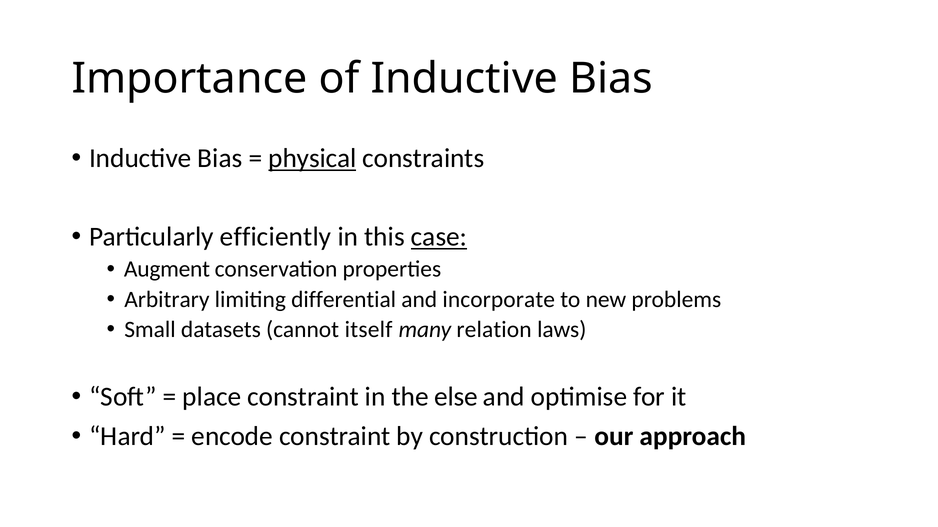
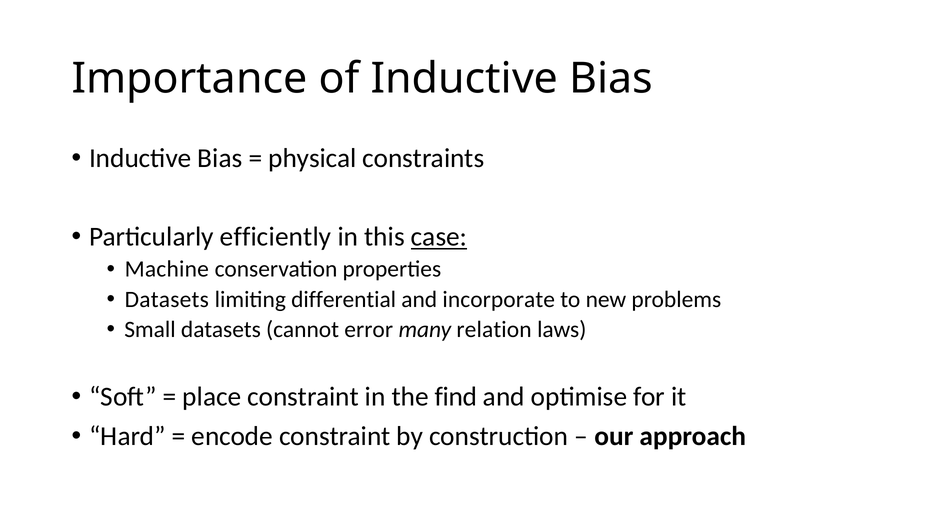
physical underline: present -> none
Augment: Augment -> Machine
Arbitrary at (167, 300): Arbitrary -> Datasets
itself: itself -> error
else: else -> find
